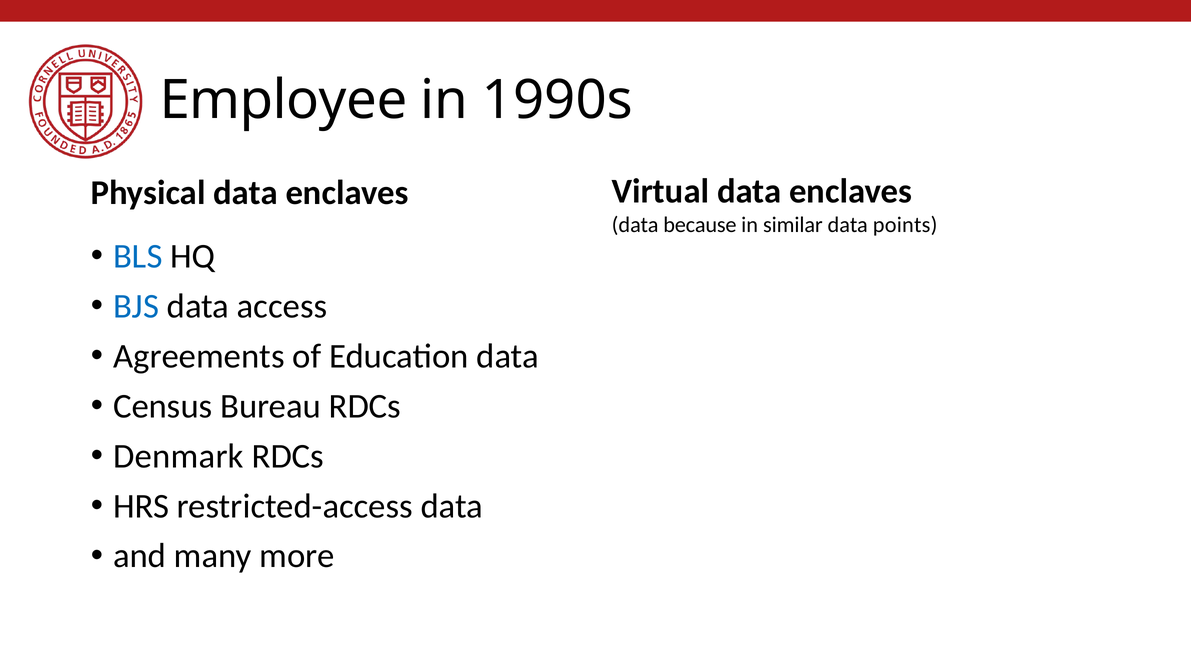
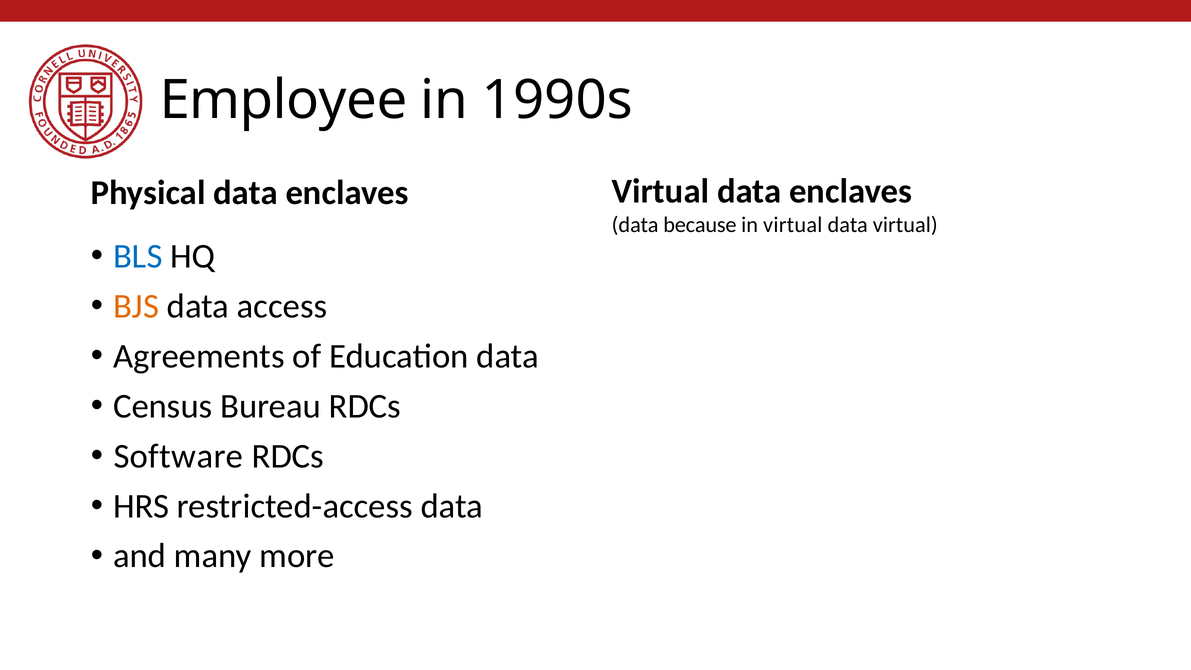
in similar: similar -> virtual
data points: points -> virtual
BJS colour: blue -> orange
Denmark: Denmark -> Software
